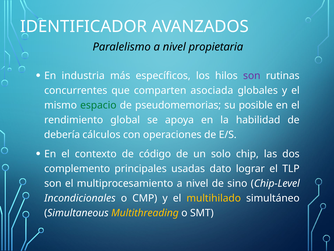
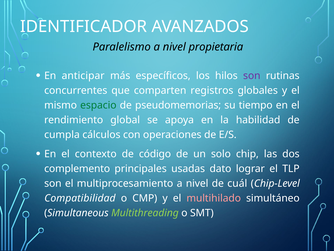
industria: industria -> anticipar
asociada: asociada -> registros
posible: posible -> tiempo
debería: debería -> cumpla
sino: sino -> cuál
Incondicionales: Incondicionales -> Compatibilidad
multihilado colour: yellow -> pink
Multithreading colour: yellow -> light green
